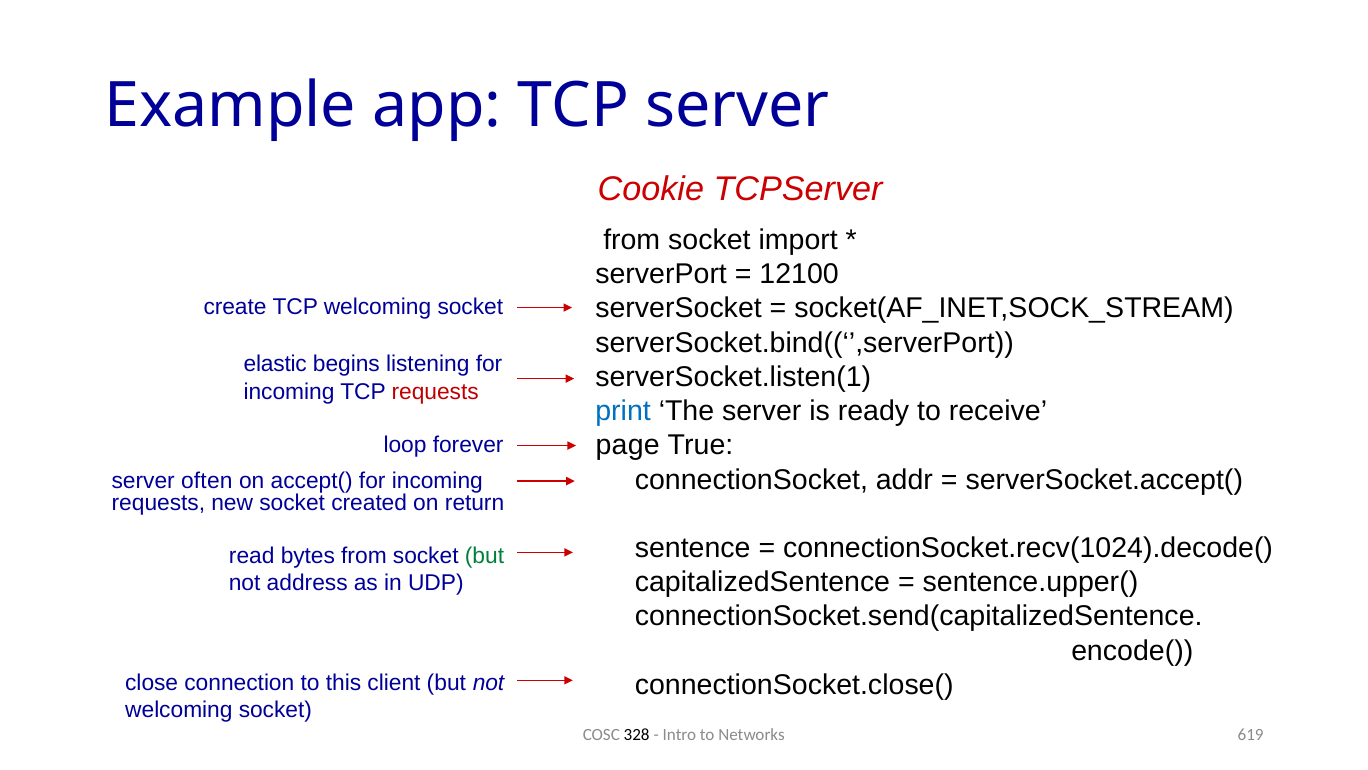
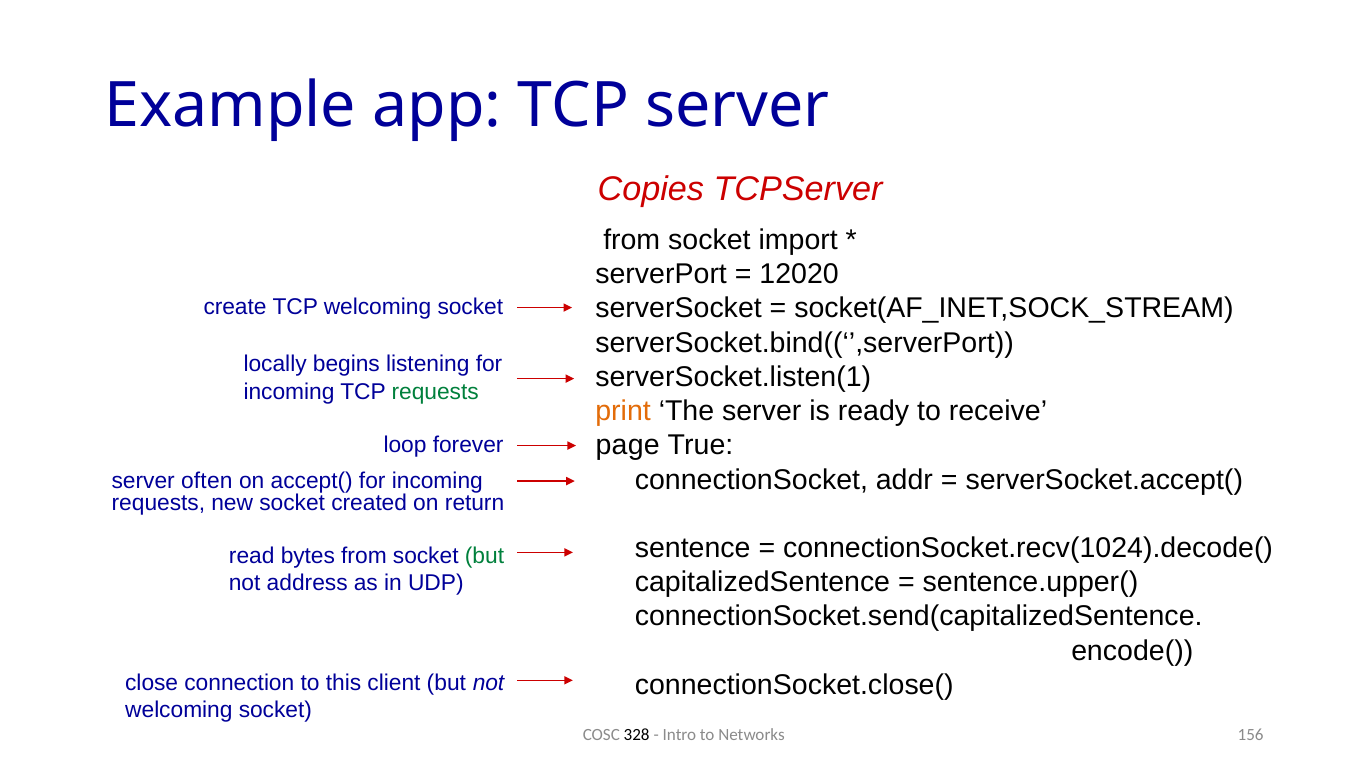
Cookie: Cookie -> Copies
12100: 12100 -> 12020
elastic: elastic -> locally
requests at (435, 391) colour: red -> green
print colour: blue -> orange
619: 619 -> 156
